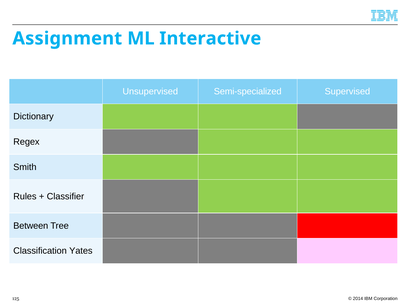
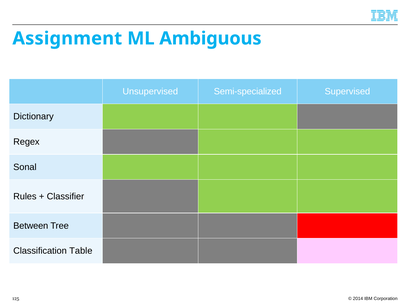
Interactive: Interactive -> Ambiguous
Smith: Smith -> Sonal
Yates: Yates -> Table
